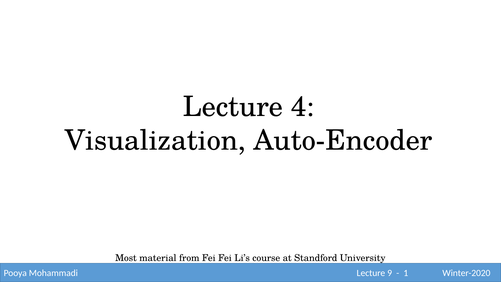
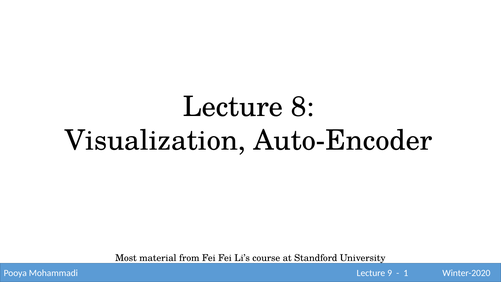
4: 4 -> 8
